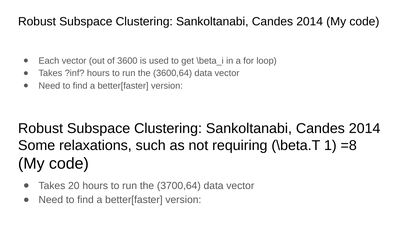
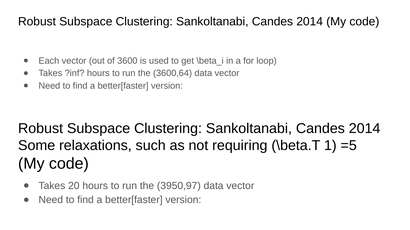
=8: =8 -> =5
3700,64: 3700,64 -> 3950,97
